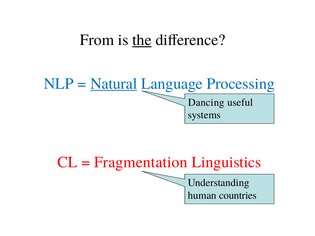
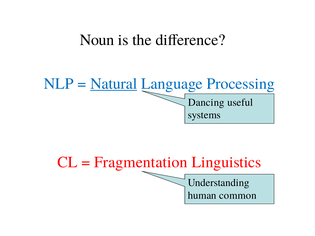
From: From -> Noun
the underline: present -> none
countries: countries -> common
